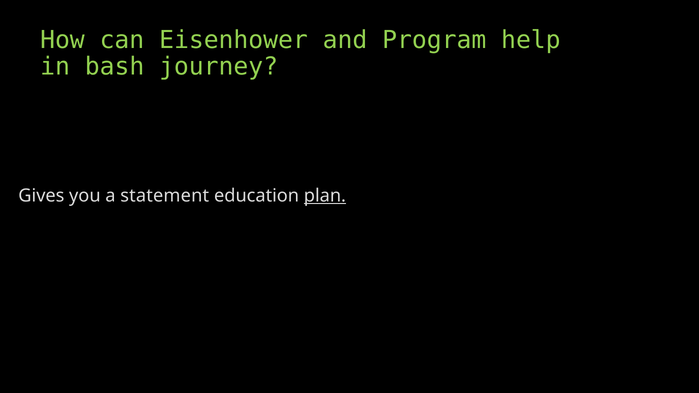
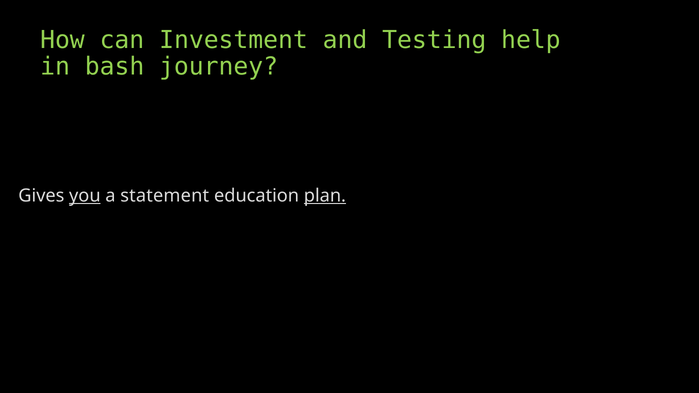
Eisenhower: Eisenhower -> Investment
Program: Program -> Testing
you underline: none -> present
